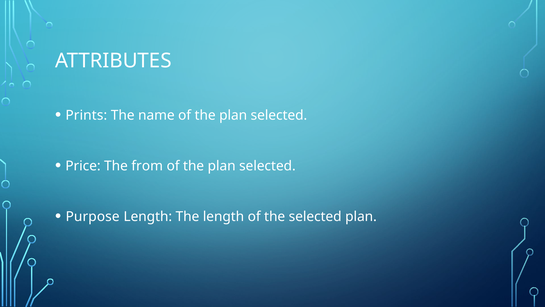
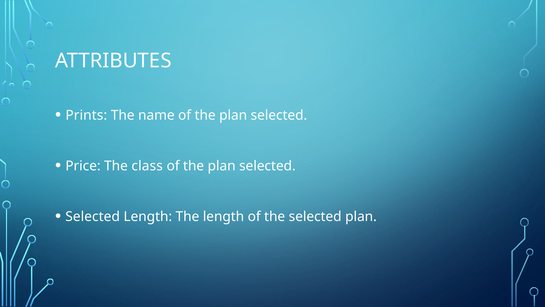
from: from -> class
Purpose at (93, 216): Purpose -> Selected
